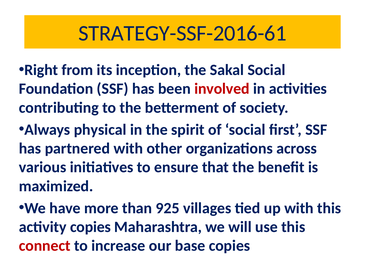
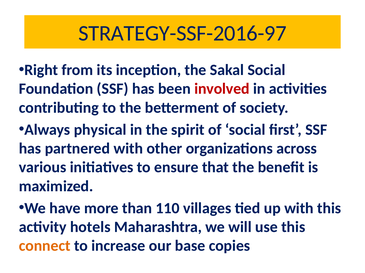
STRATEGY-SSF-2016-61: STRATEGY-SSF-2016-61 -> STRATEGY-SSF-2016-97
925: 925 -> 110
activity copies: copies -> hotels
connect colour: red -> orange
